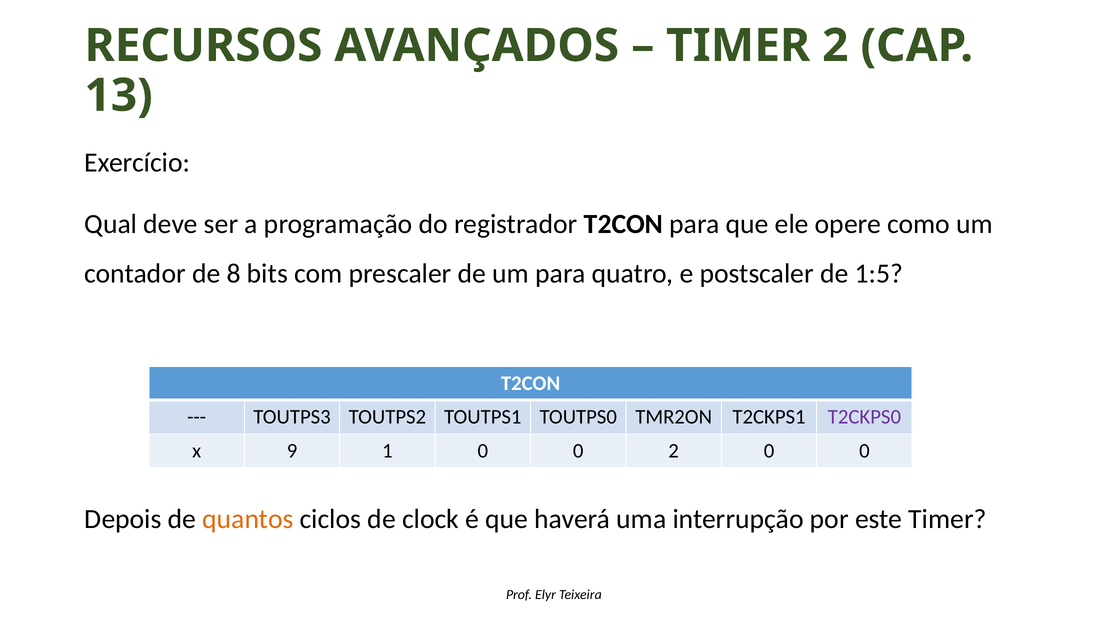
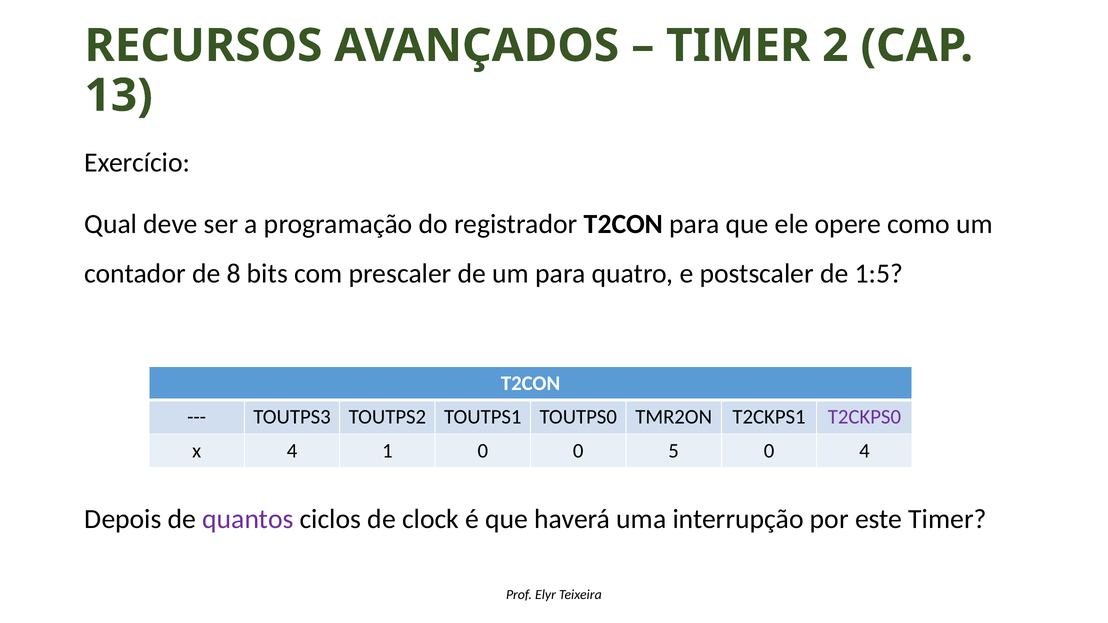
x 9: 9 -> 4
0 2: 2 -> 5
0 at (864, 451): 0 -> 4
quantos colour: orange -> purple
